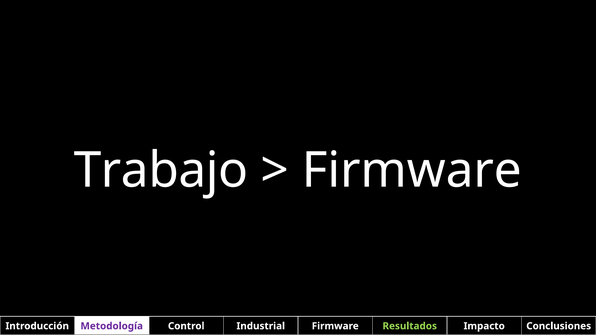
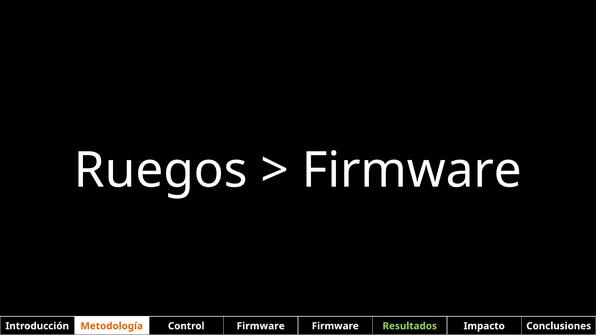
Trabajo: Trabajo -> Ruegos
Metodología colour: purple -> orange
Control Industrial: Industrial -> Firmware
